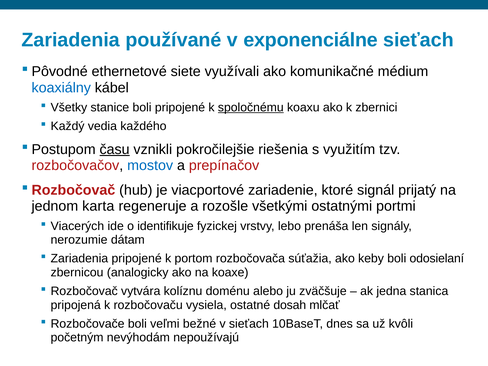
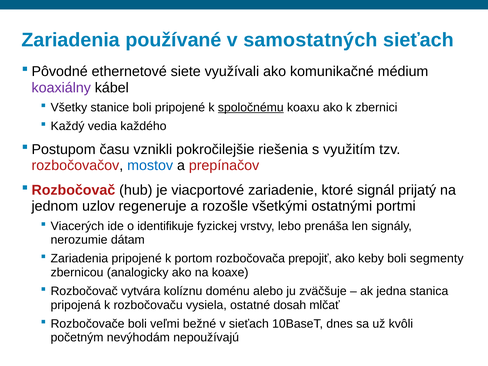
exponenciálne: exponenciálne -> samostatných
koaxiálny colour: blue -> purple
času underline: present -> none
karta: karta -> uzlov
súťažia: súťažia -> prepojiť
odosielaní: odosielaní -> segmenty
